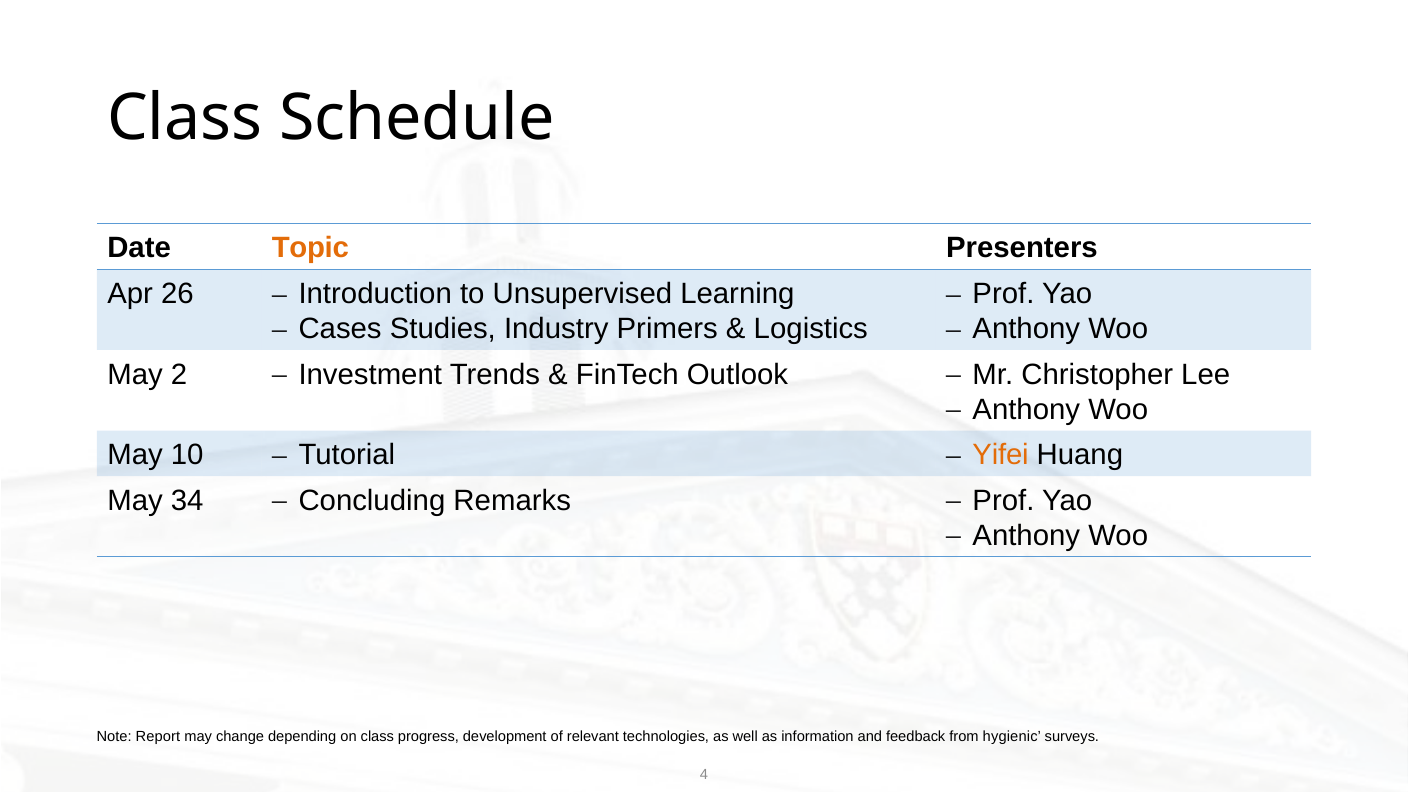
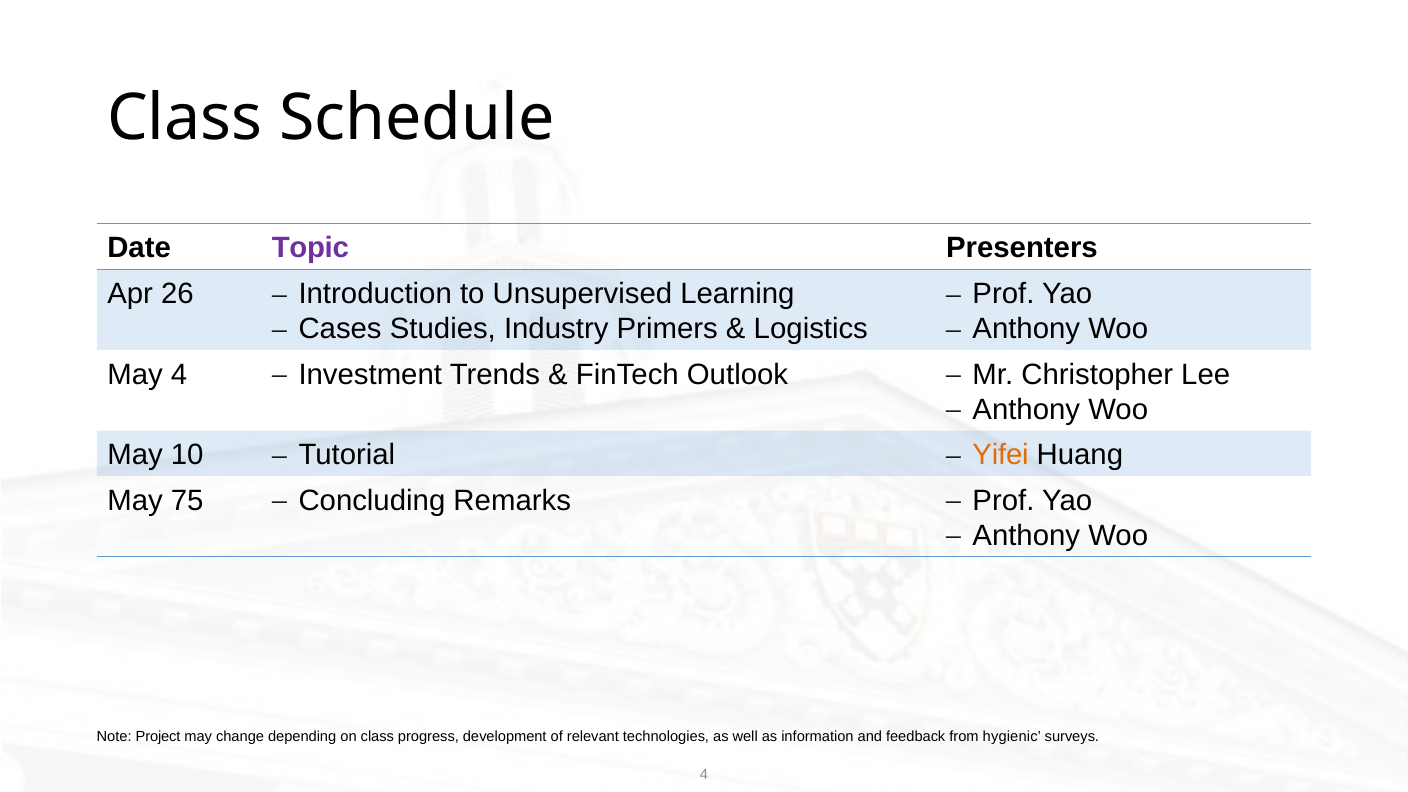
Topic colour: orange -> purple
May 2: 2 -> 4
34: 34 -> 75
Report: Report -> Project
